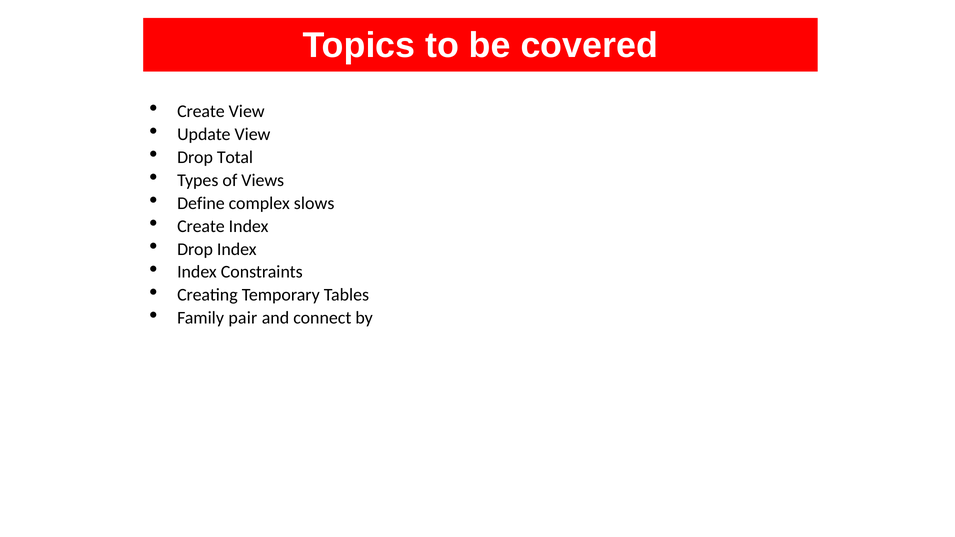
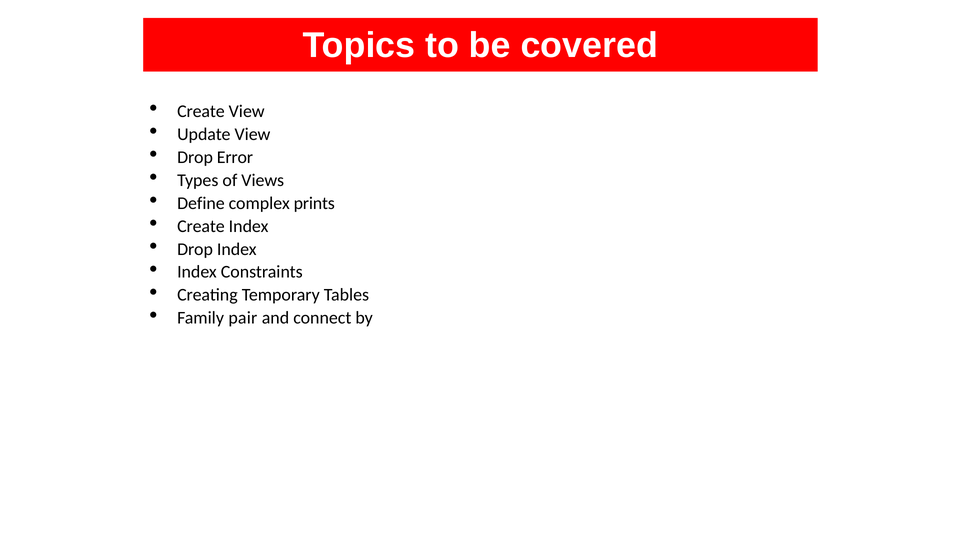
Total: Total -> Error
slows: slows -> prints
